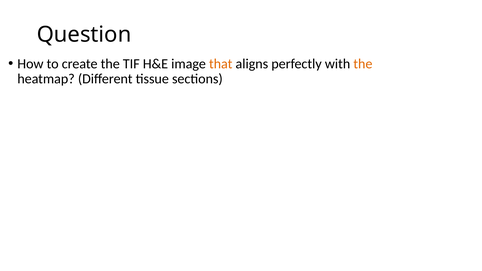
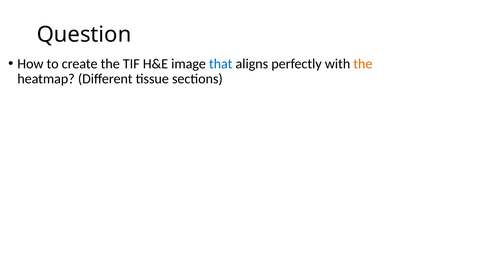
that colour: orange -> blue
